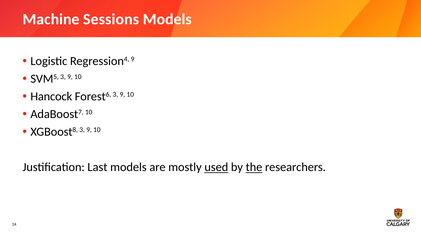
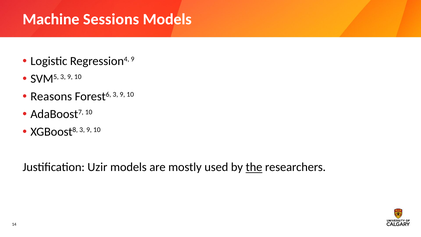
Hancock: Hancock -> Reasons
Last: Last -> Uzir
used underline: present -> none
